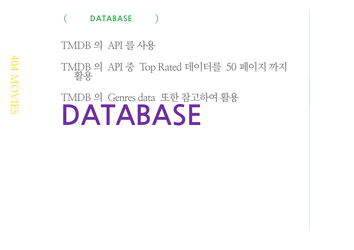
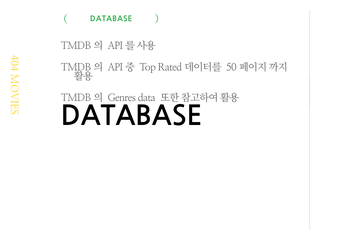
DATABASE at (132, 116) colour: purple -> black
